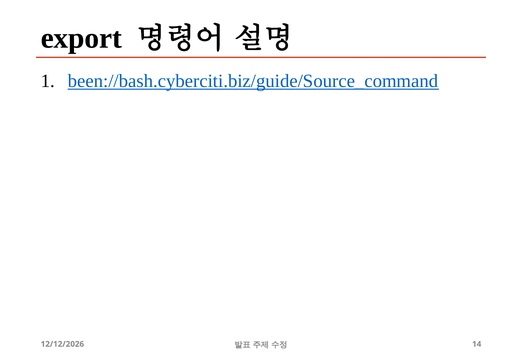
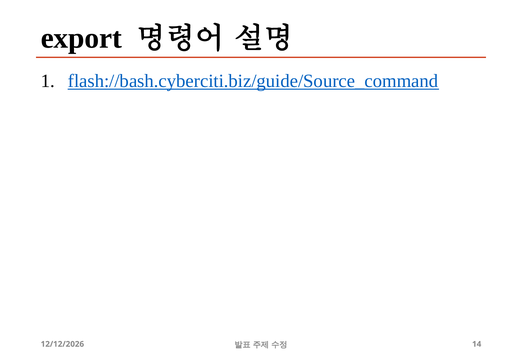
been://bash.cyberciti.biz/guide/Source_command: been://bash.cyberciti.biz/guide/Source_command -> flash://bash.cyberciti.biz/guide/Source_command
